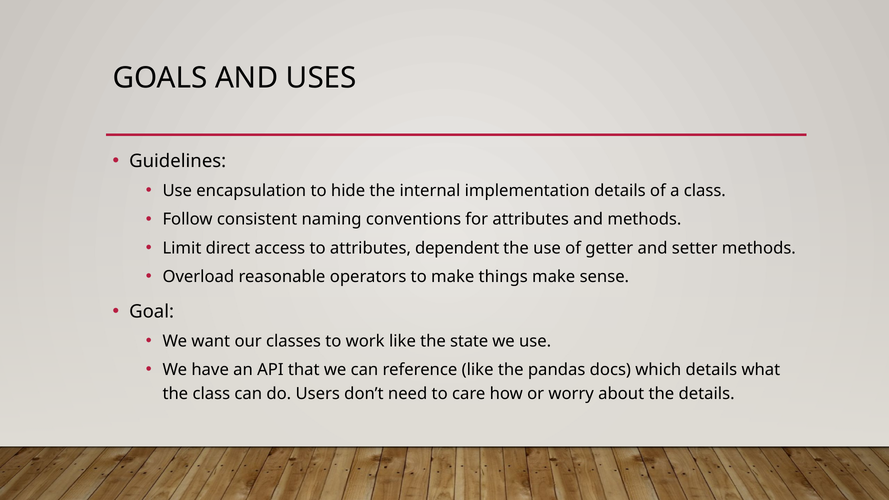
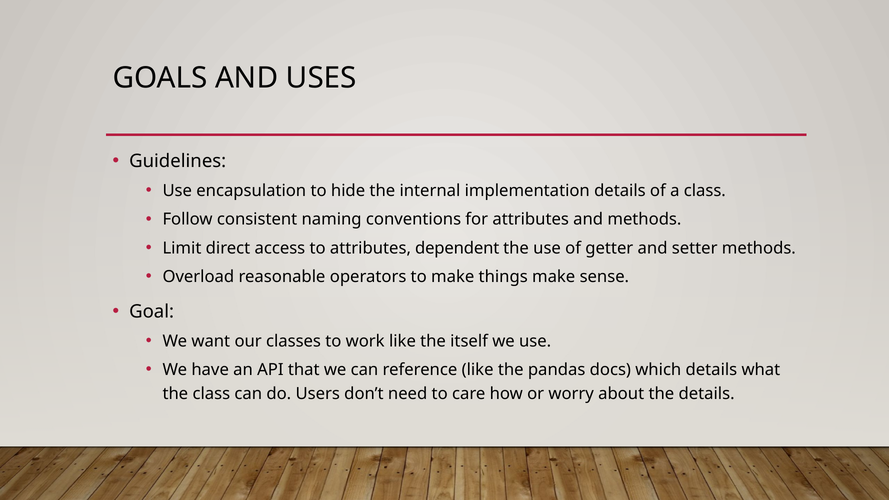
state: state -> itself
